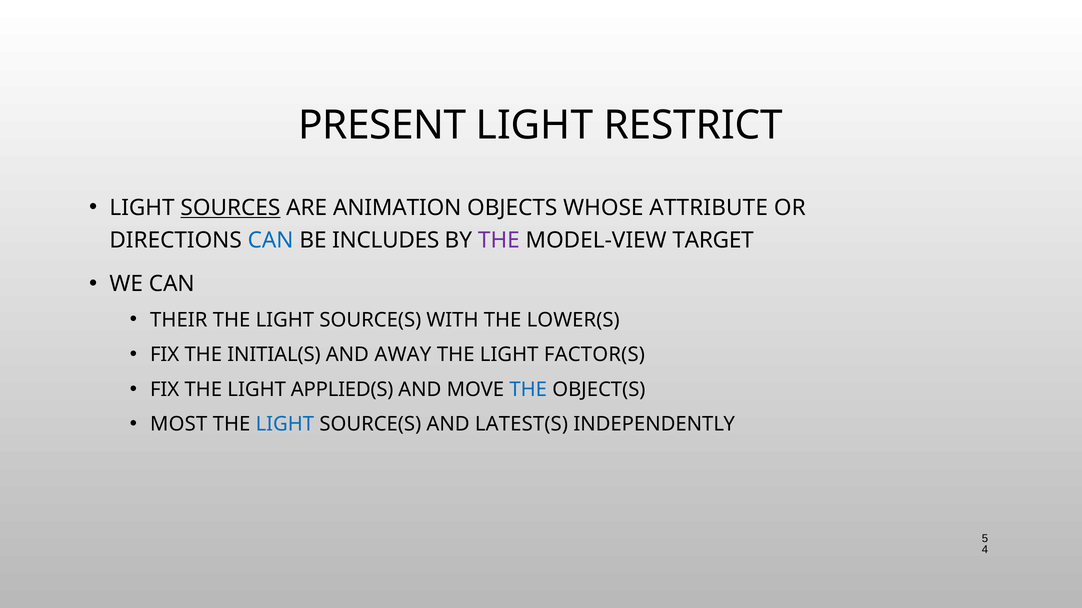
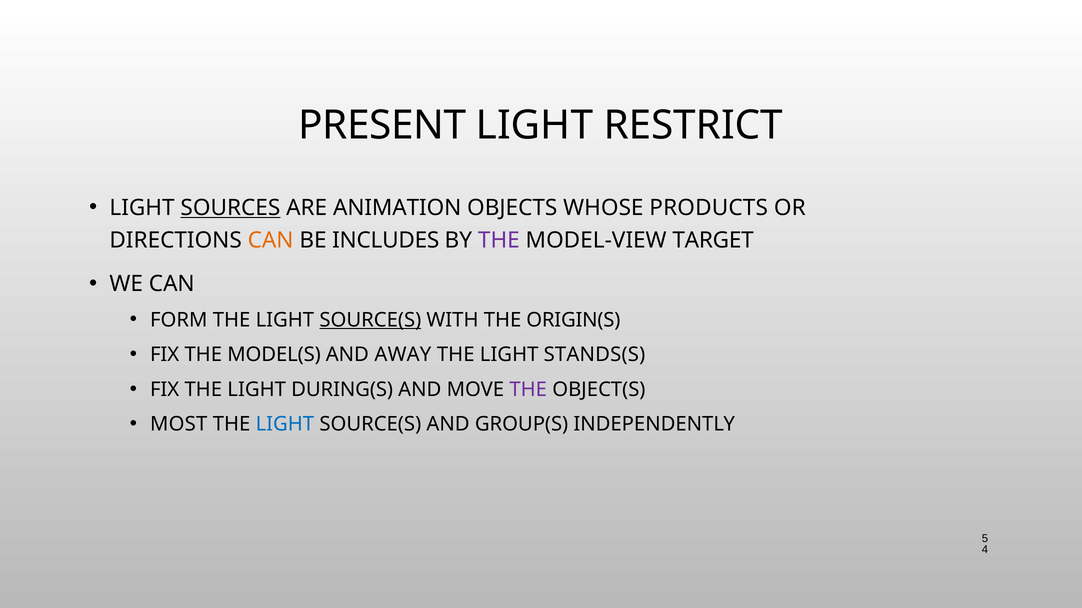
ATTRIBUTE: ATTRIBUTE -> PRODUCTS
CAN at (271, 240) colour: blue -> orange
THEIR: THEIR -> FORM
SOURCE(S at (370, 320) underline: none -> present
LOWER(S: LOWER(S -> ORIGIN(S
INITIAL(S: INITIAL(S -> MODEL(S
FACTOR(S: FACTOR(S -> STANDS(S
APPLIED(S: APPLIED(S -> DURING(S
THE at (528, 390) colour: blue -> purple
LATEST(S: LATEST(S -> GROUP(S
